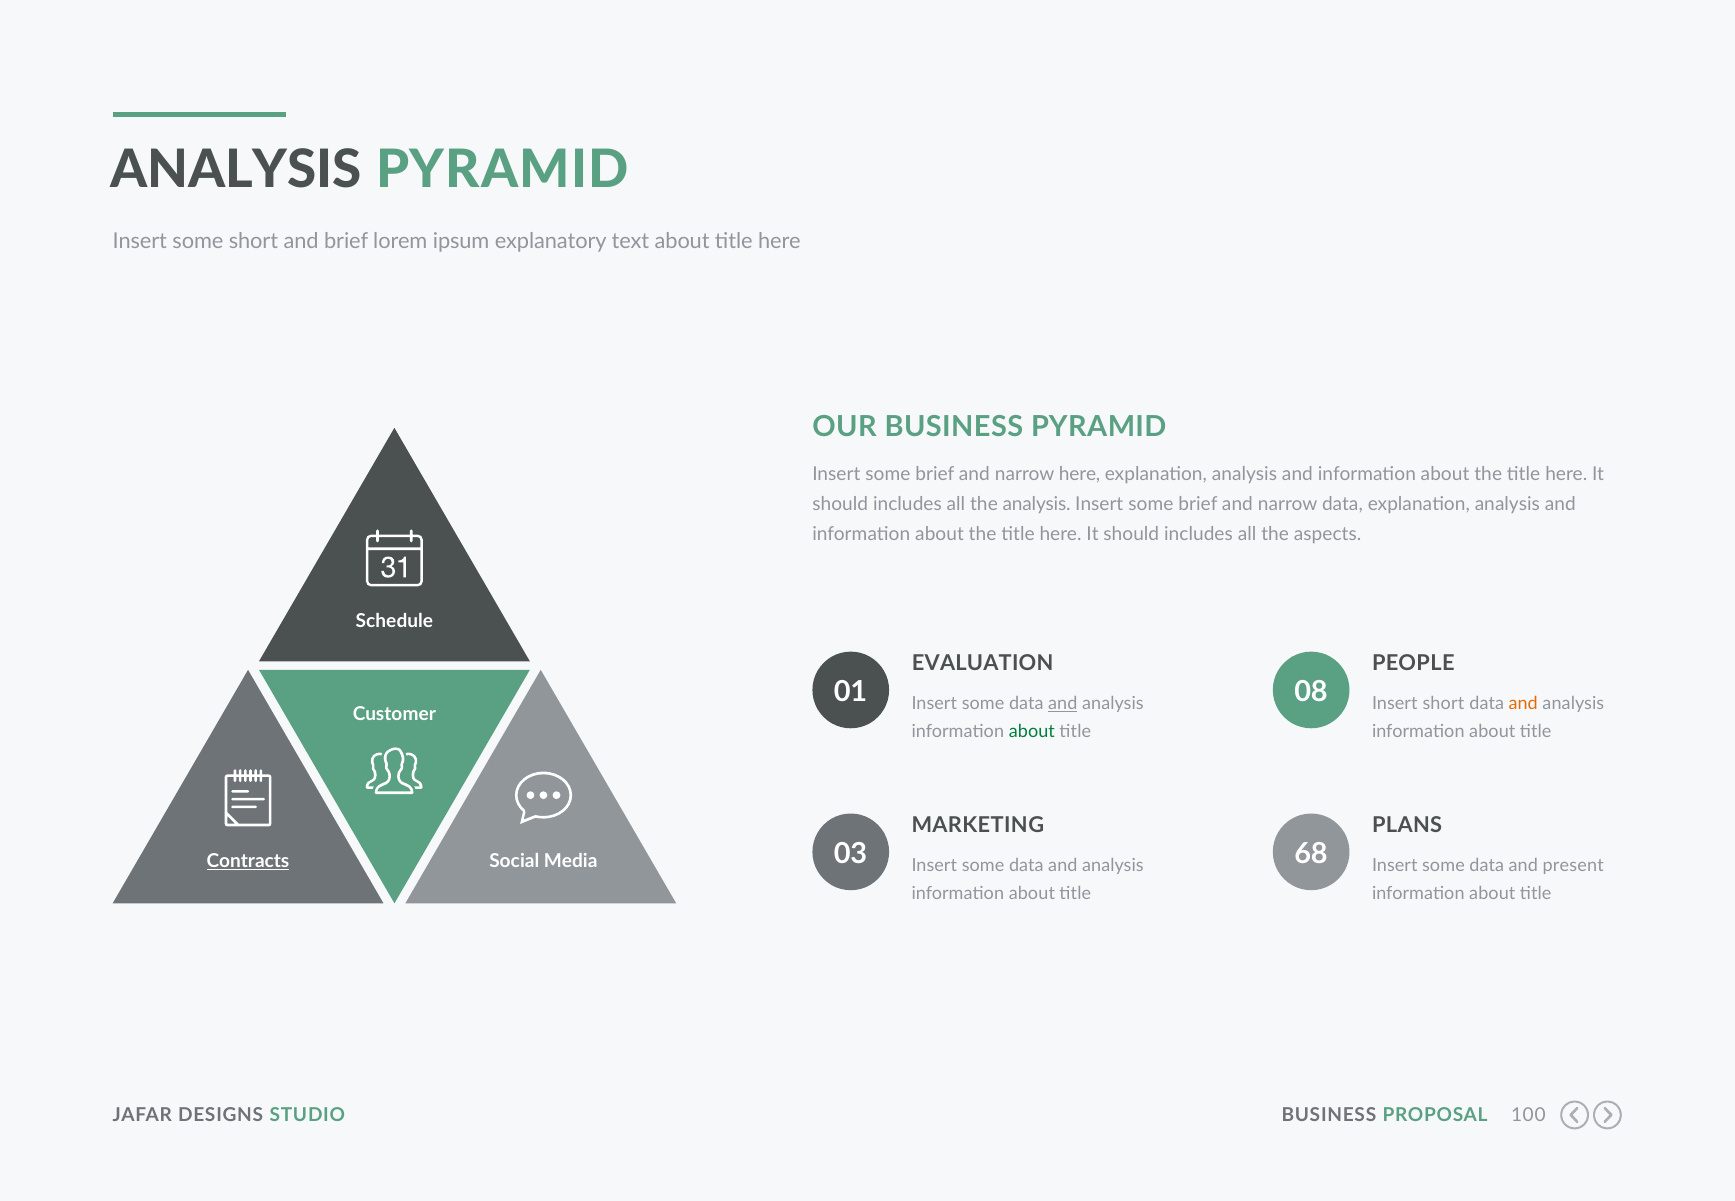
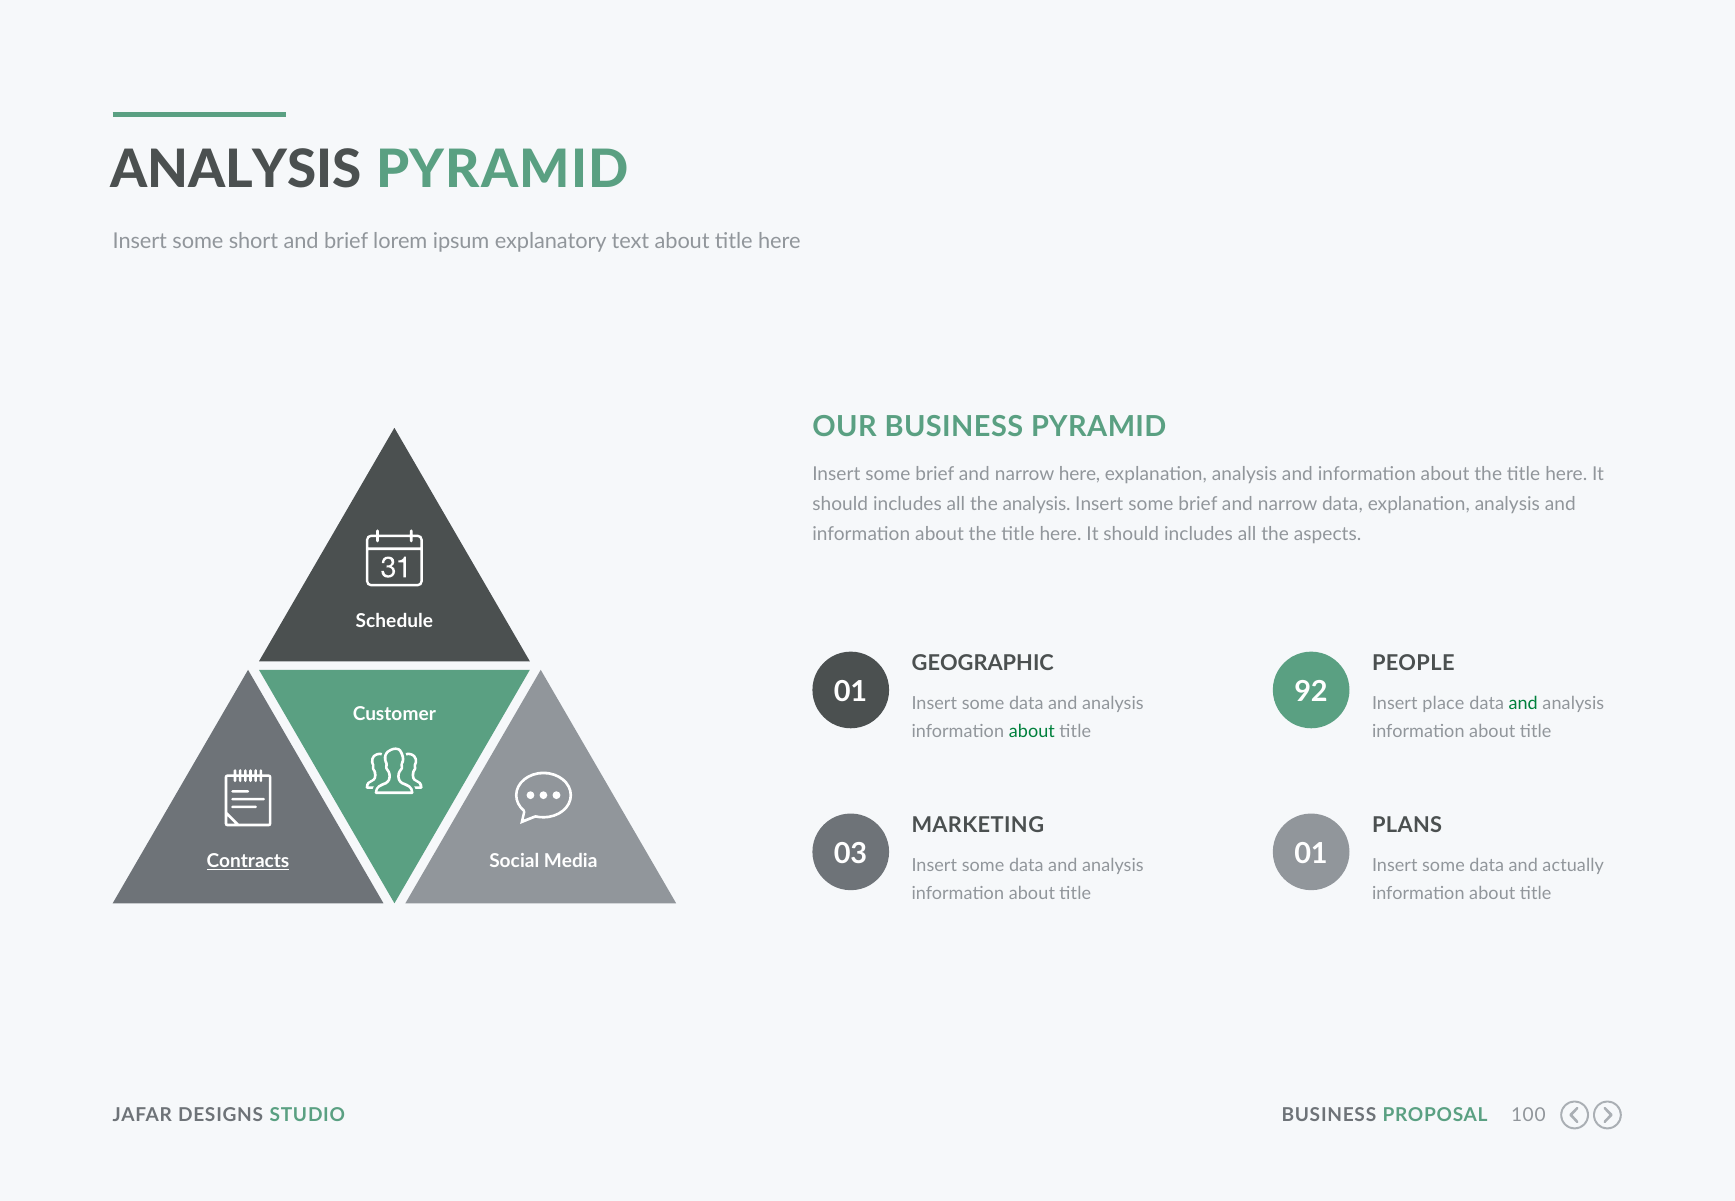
EVALUATION: EVALUATION -> GEOGRAPHIC
08: 08 -> 92
and at (1063, 704) underline: present -> none
Insert short: short -> place
and at (1523, 704) colour: orange -> green
03 68: 68 -> 01
present: present -> actually
